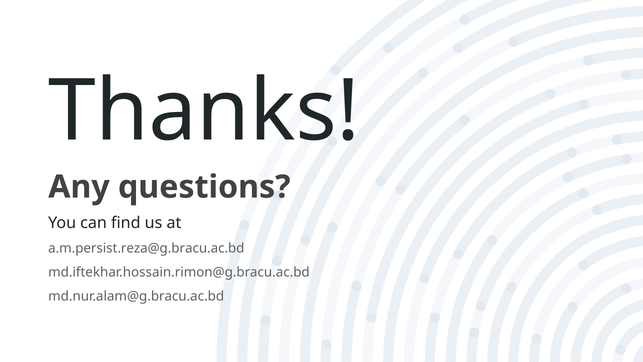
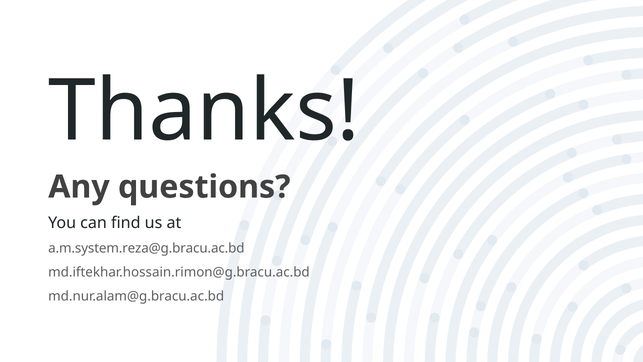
a.m.persist.reza@g.bracu.ac.bd: a.m.persist.reza@g.bracu.ac.bd -> a.m.system.reza@g.bracu.ac.bd
